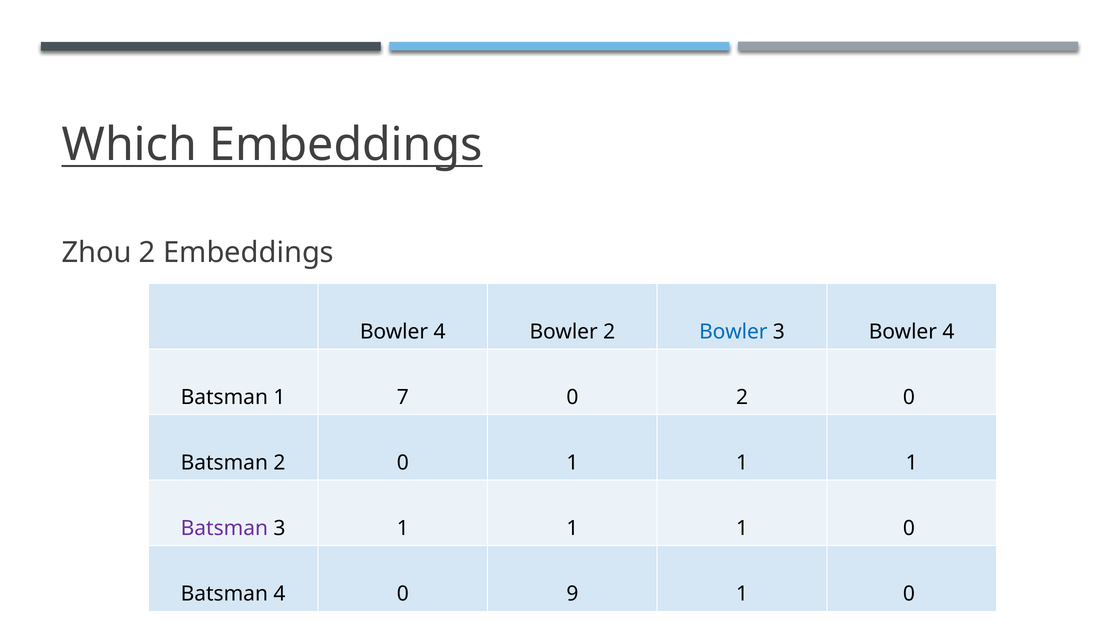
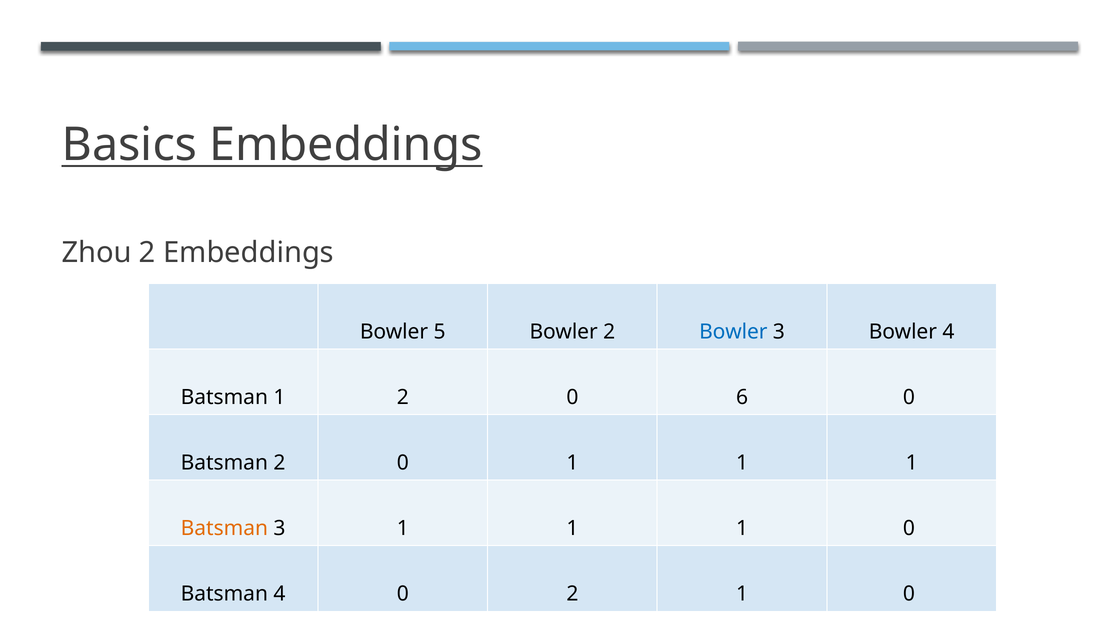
Which: Which -> Basics
4 at (440, 331): 4 -> 5
1 7: 7 -> 2
0 2: 2 -> 6
Batsman at (224, 528) colour: purple -> orange
0 9: 9 -> 2
